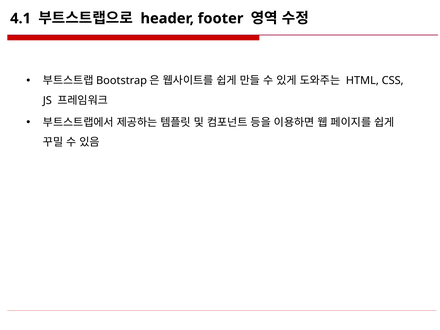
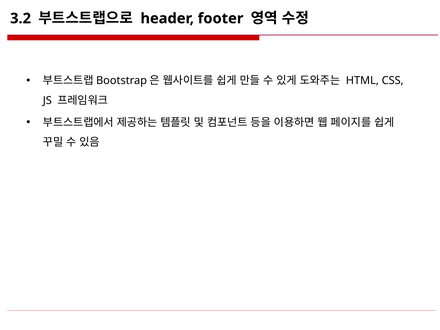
4.1: 4.1 -> 3.2
